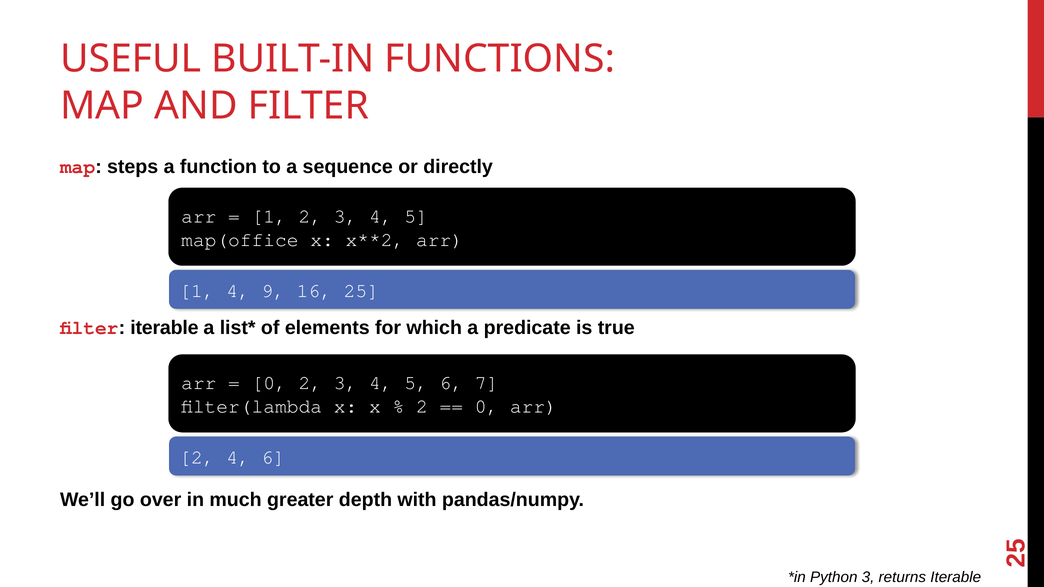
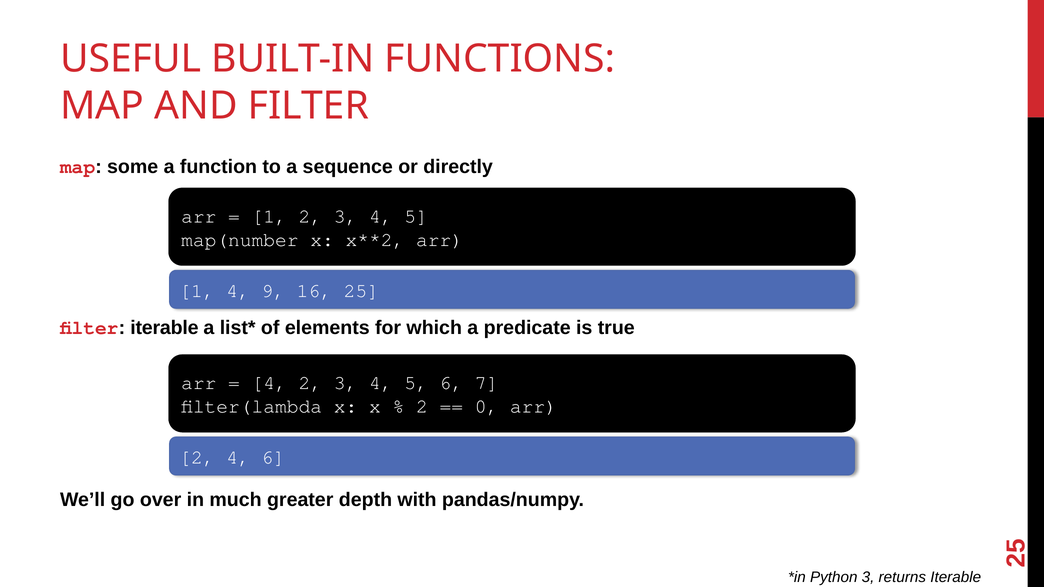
steps: steps -> some
map(office: map(office -> map(number
0 at (269, 383): 0 -> 4
